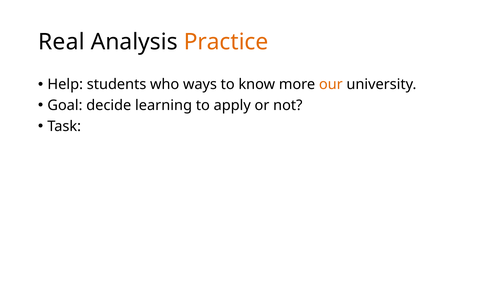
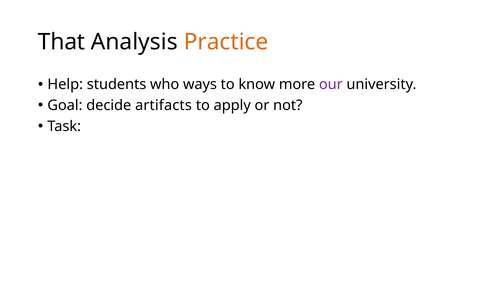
Real: Real -> That
our colour: orange -> purple
learning: learning -> artifacts
